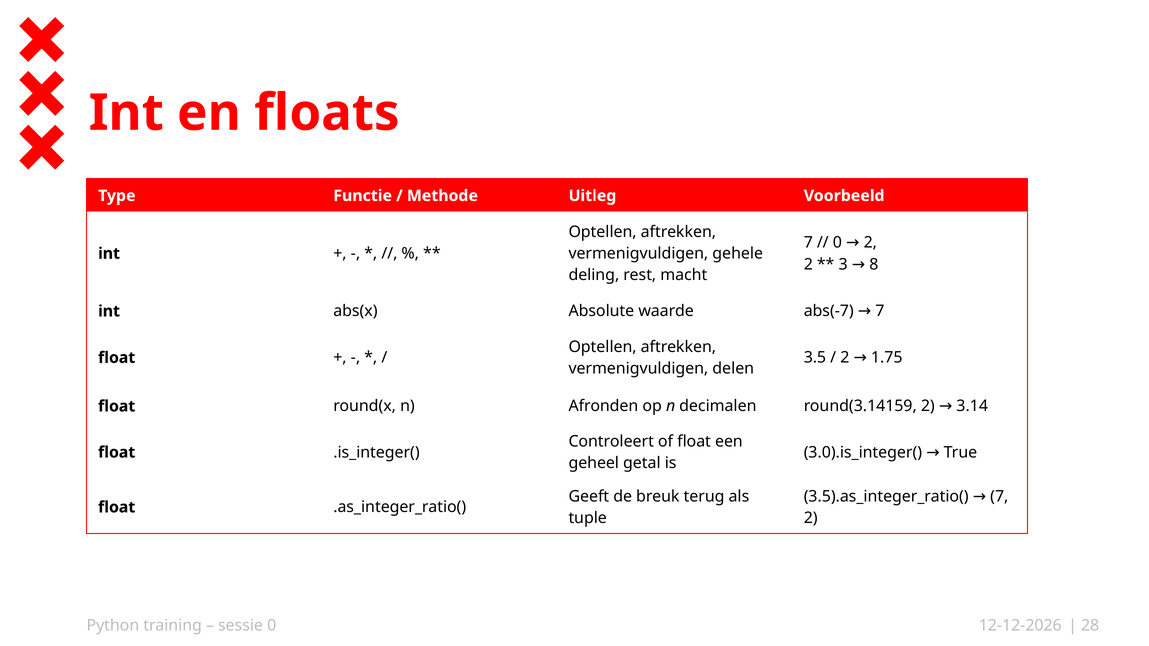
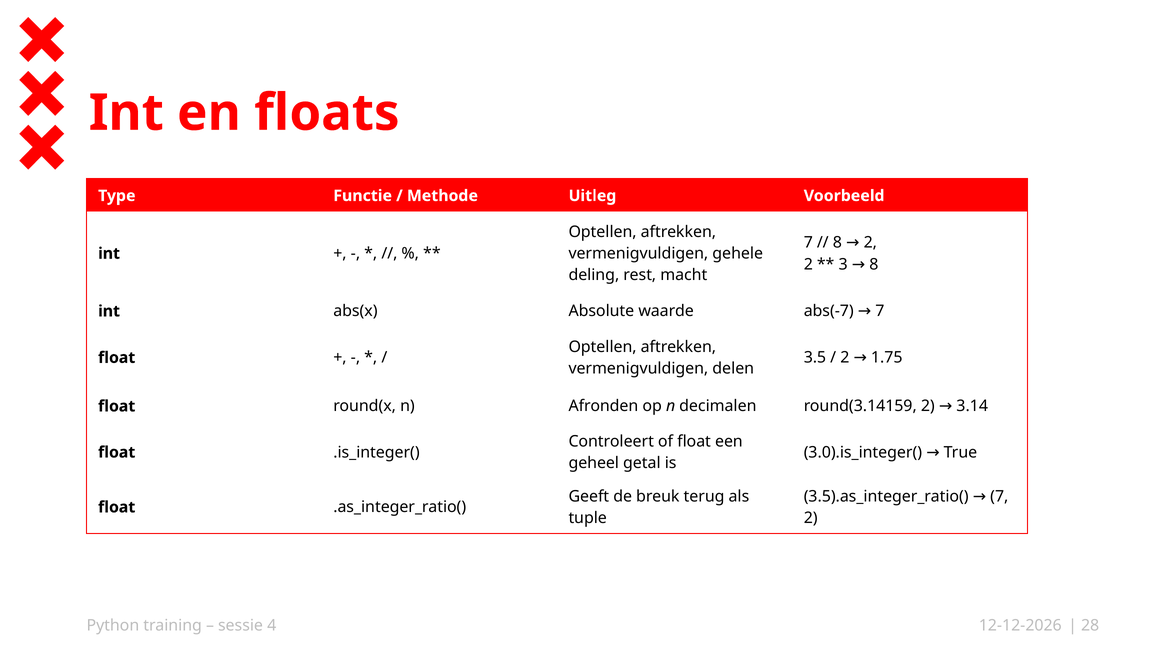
0 at (837, 243): 0 -> 8
sessie 0: 0 -> 4
